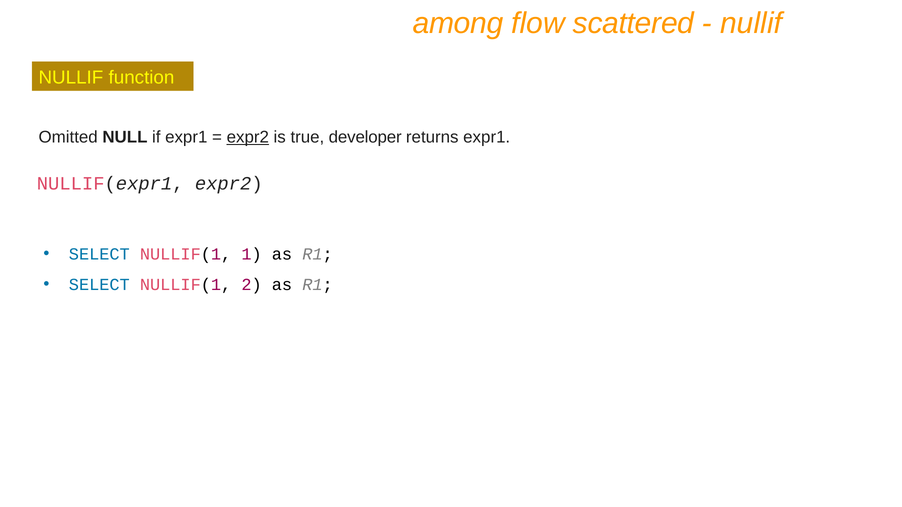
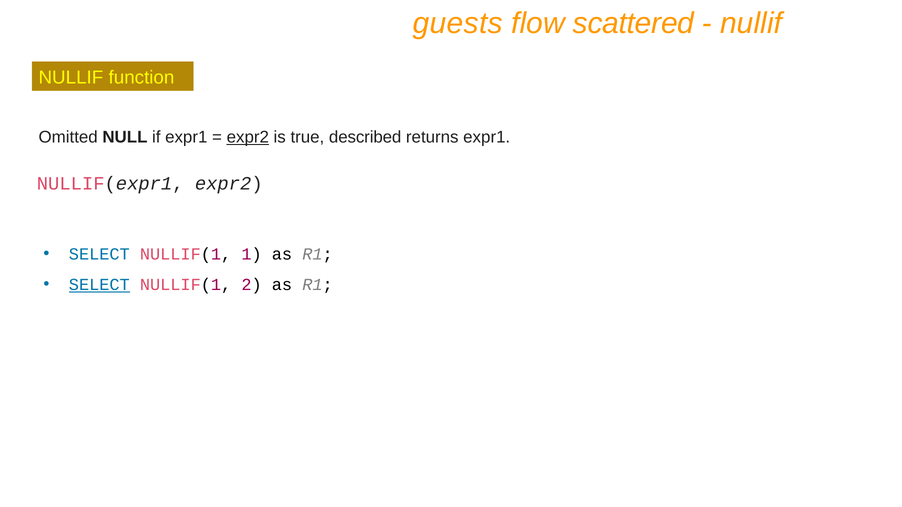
among: among -> guests
developer: developer -> described
SELECT at (99, 285) underline: none -> present
